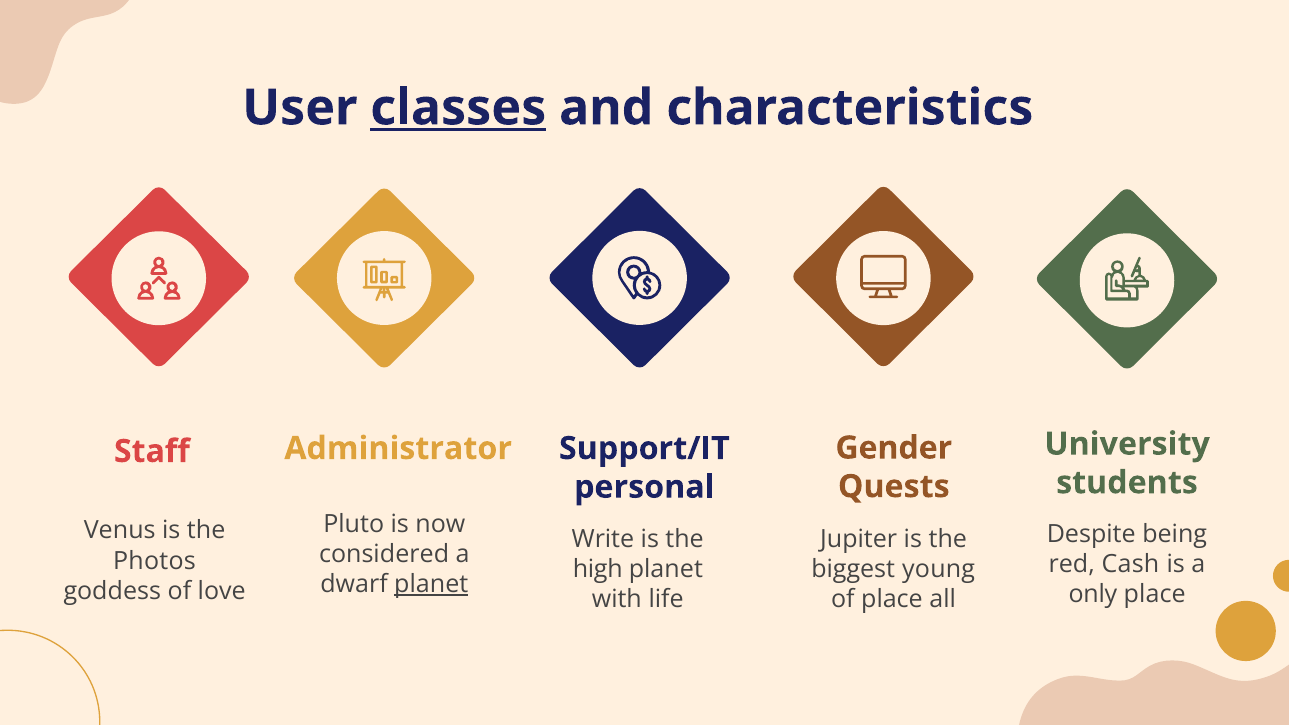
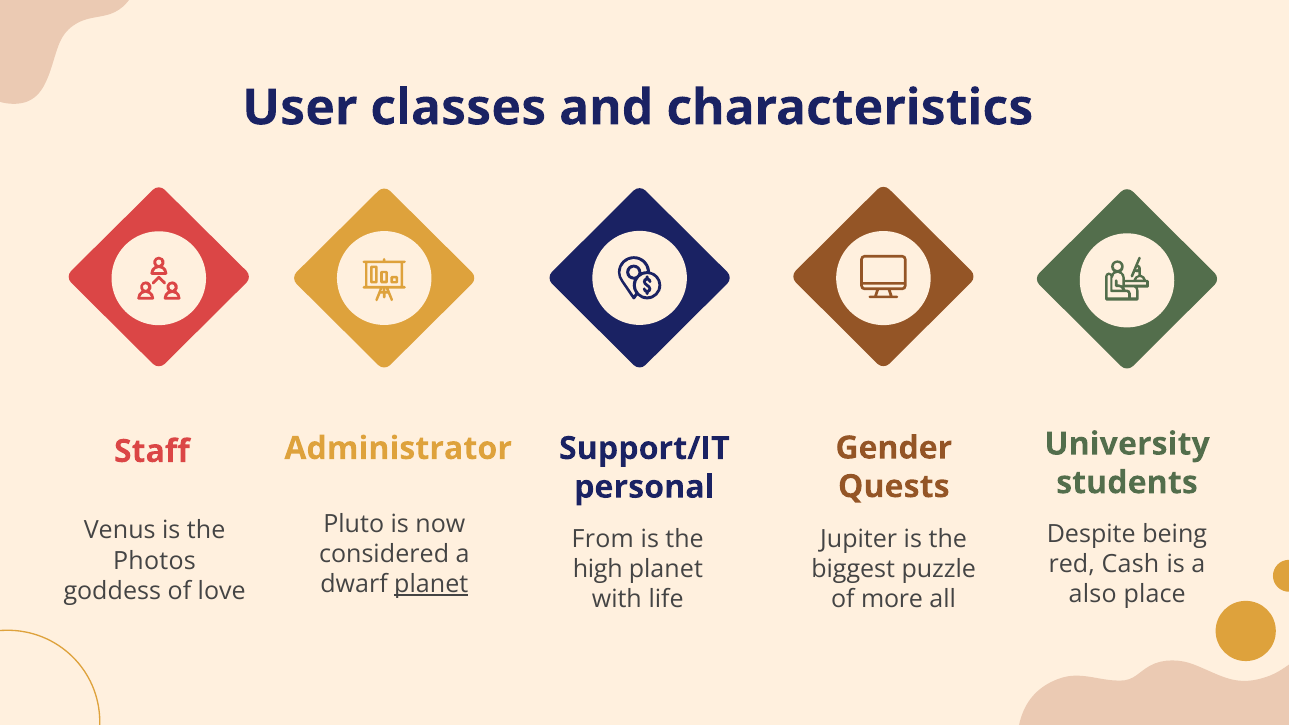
classes underline: present -> none
Write: Write -> From
young: young -> puzzle
only: only -> also
of place: place -> more
